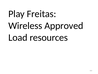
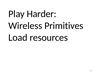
Freitas: Freitas -> Harder
Approved: Approved -> Primitives
